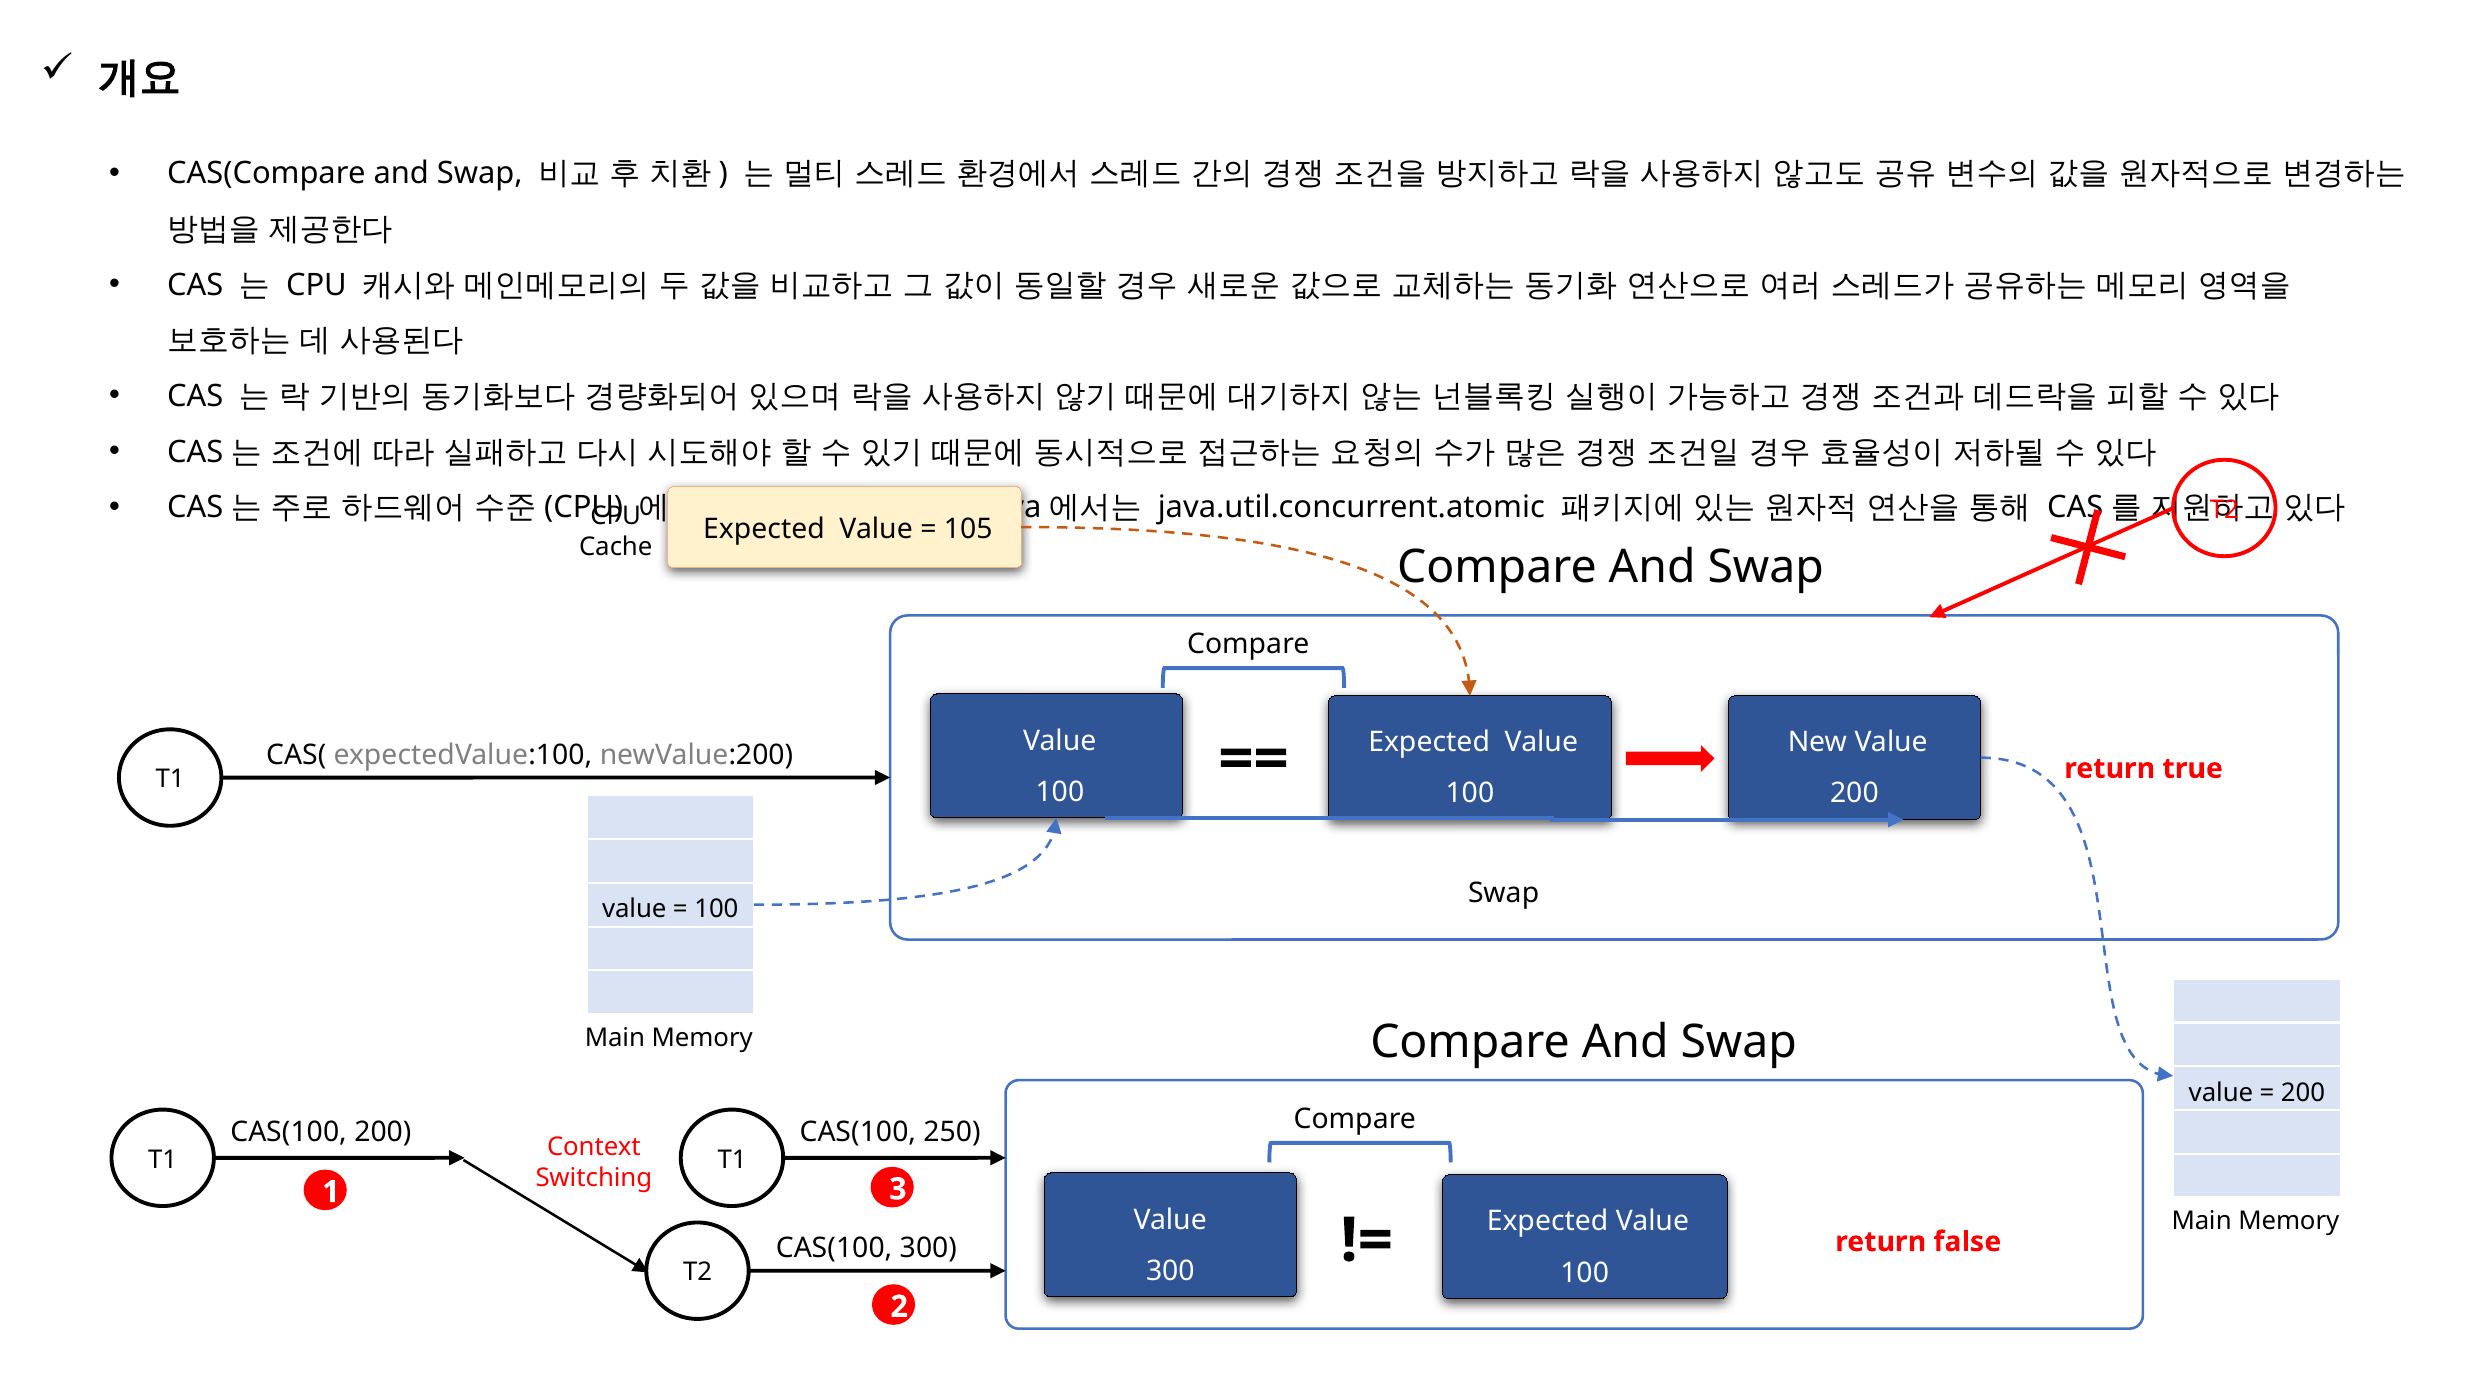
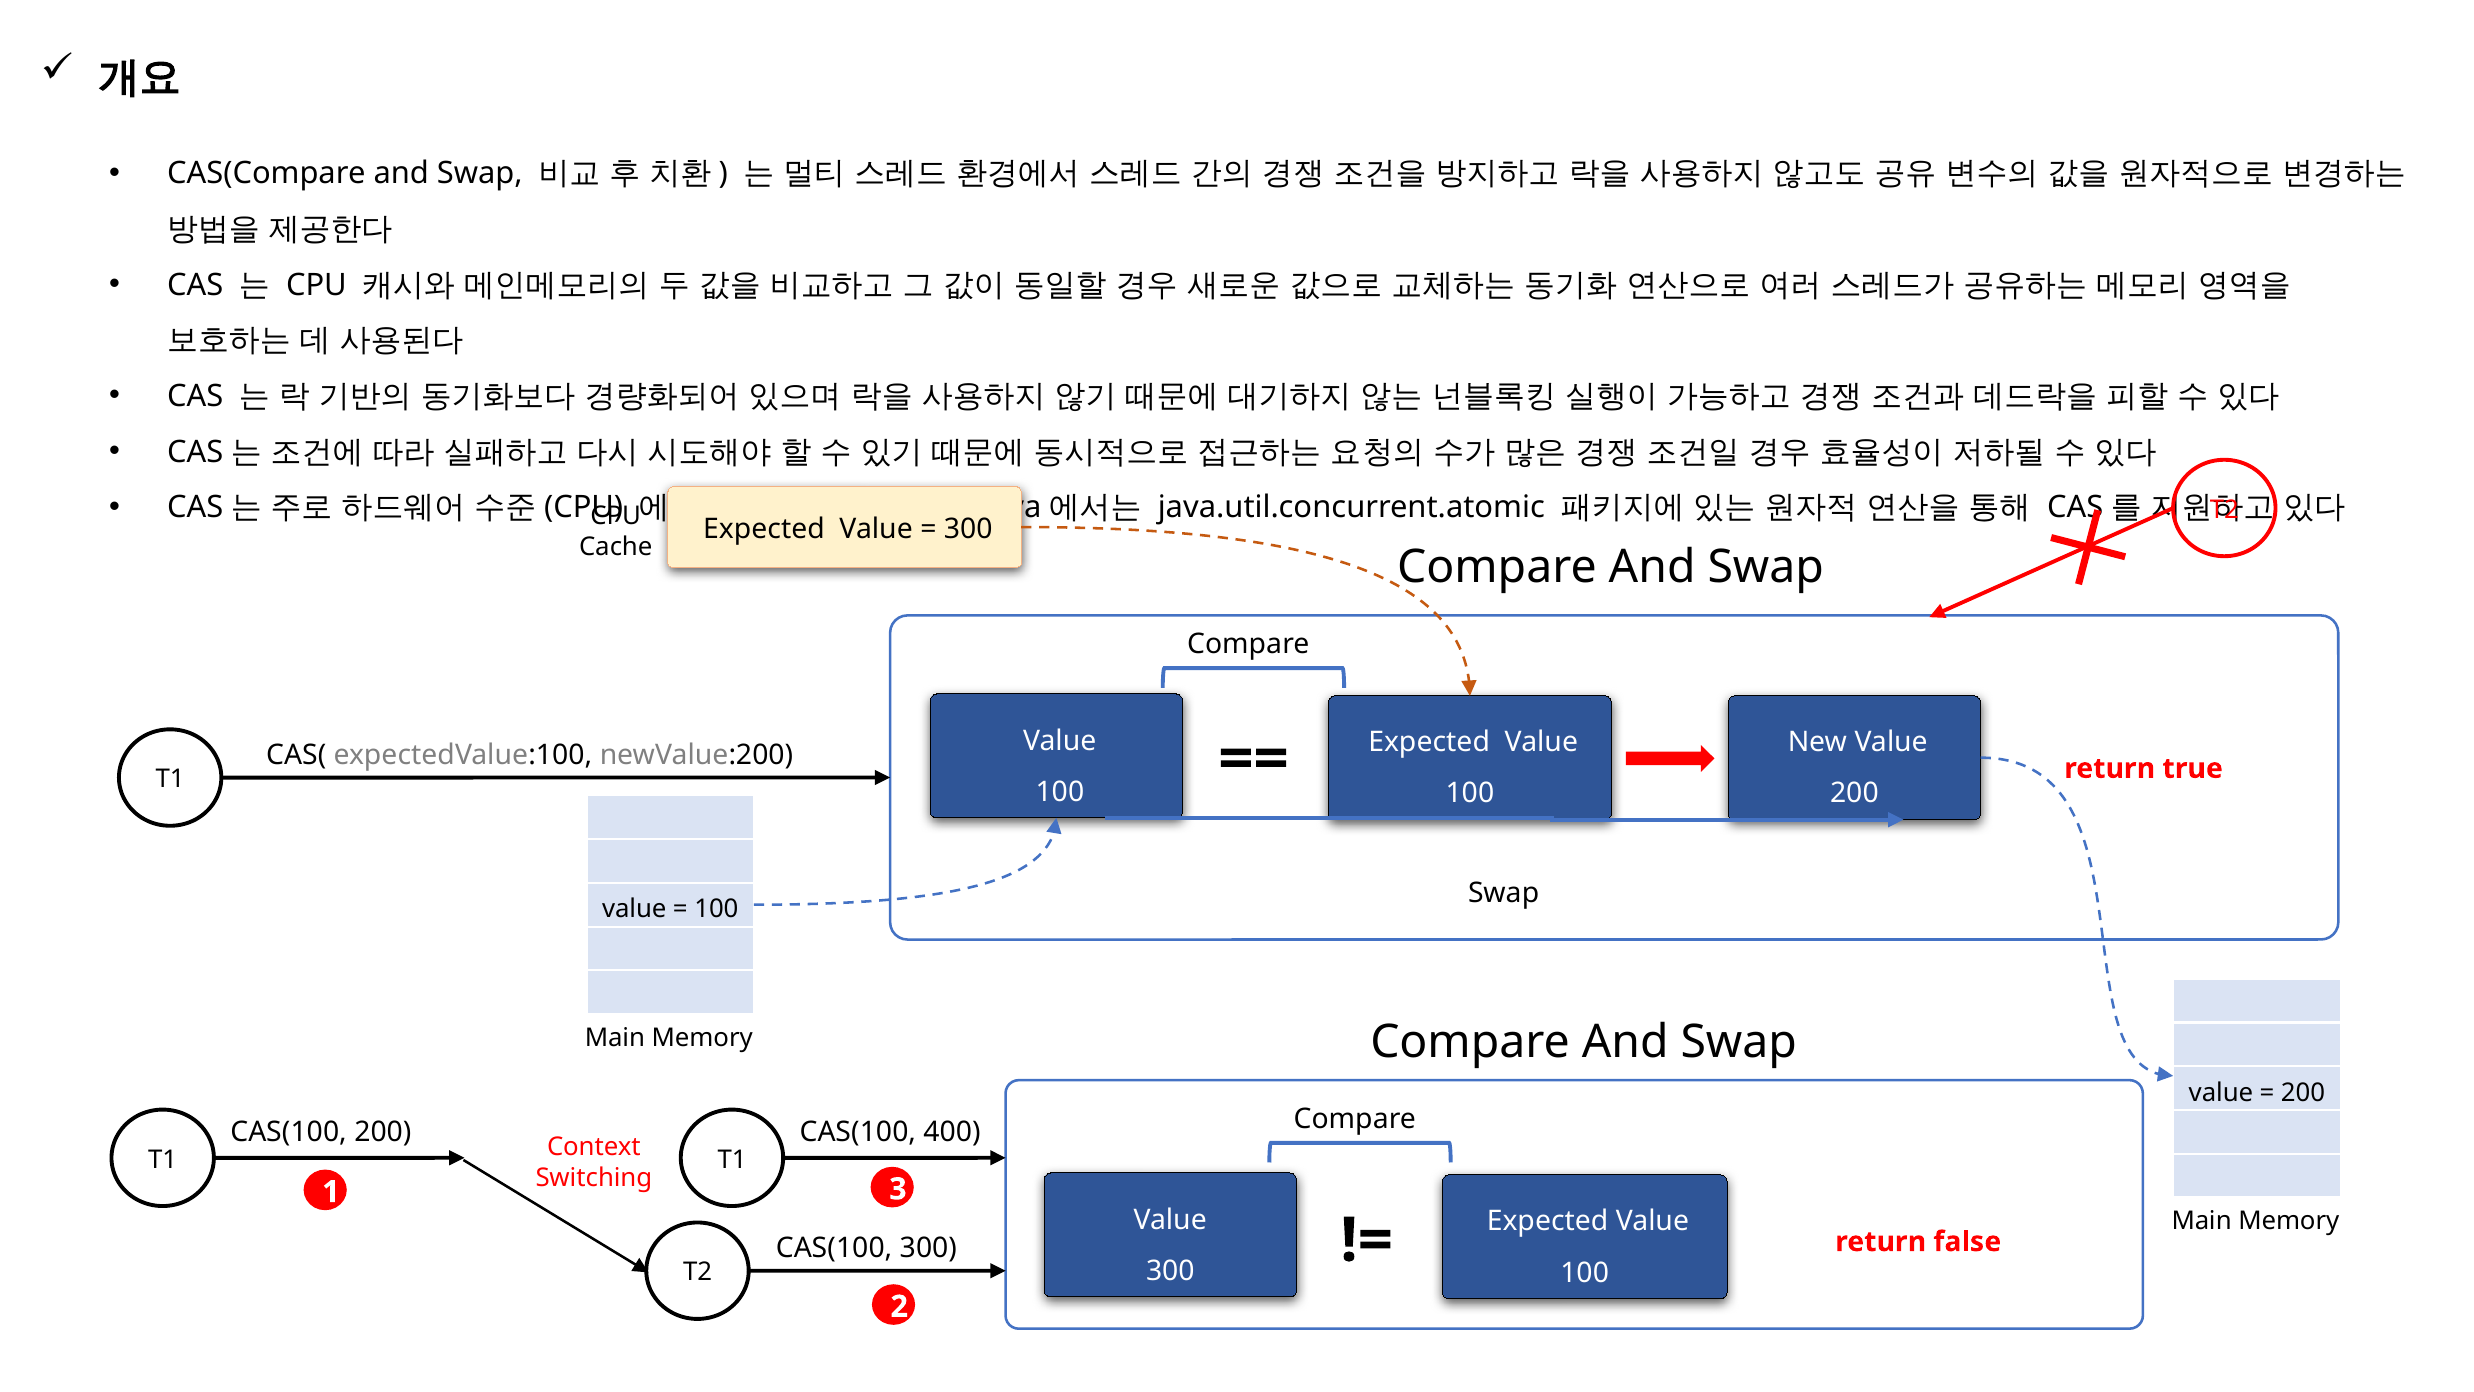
105 at (968, 529): 105 -> 300
250: 250 -> 400
